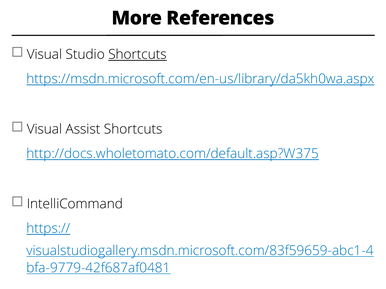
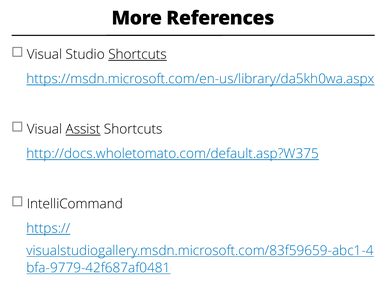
Assist underline: none -> present
